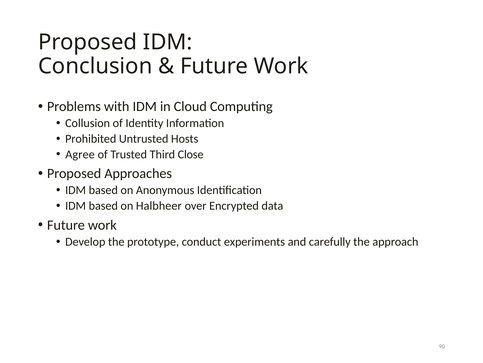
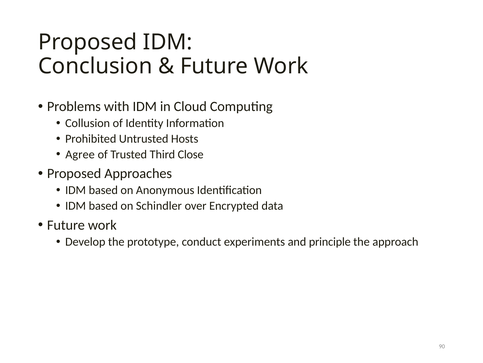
Halbheer: Halbheer -> Schindler
carefully: carefully -> principle
